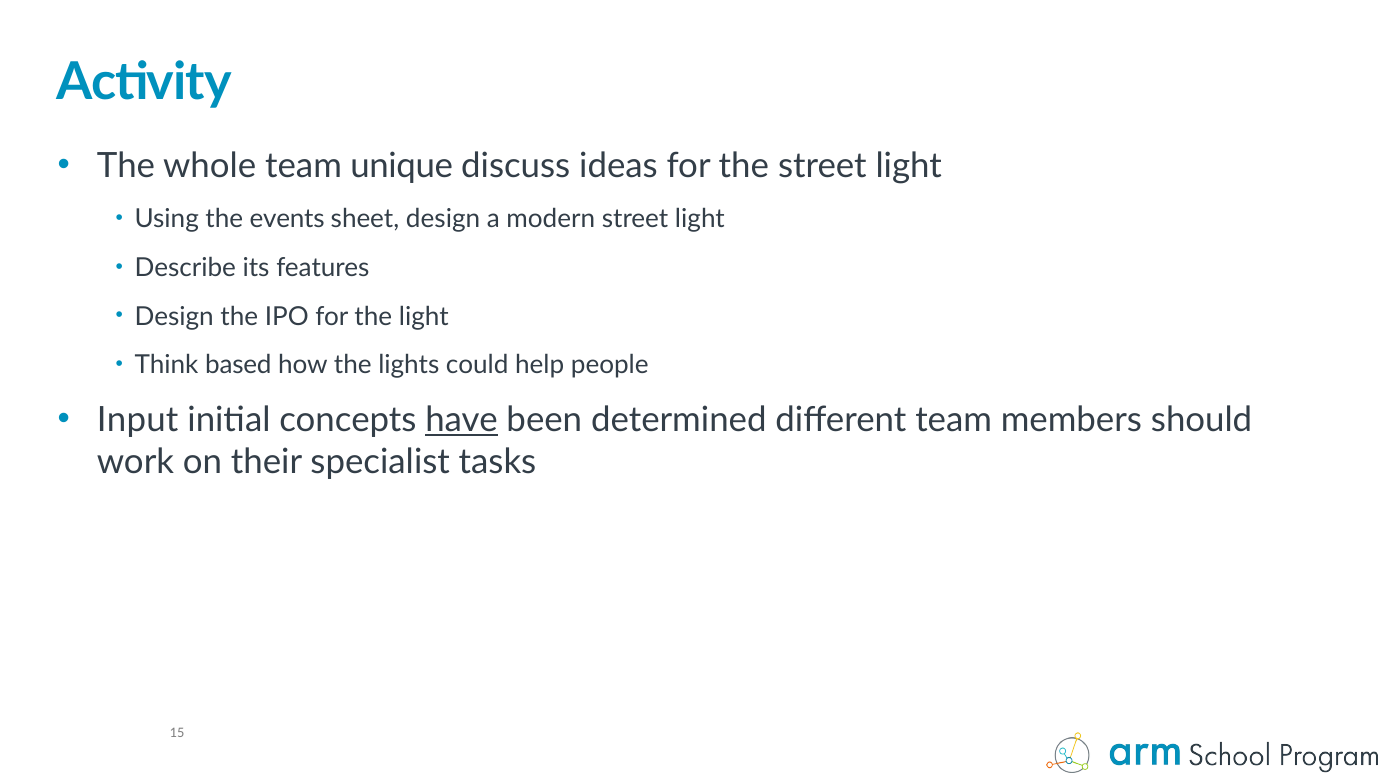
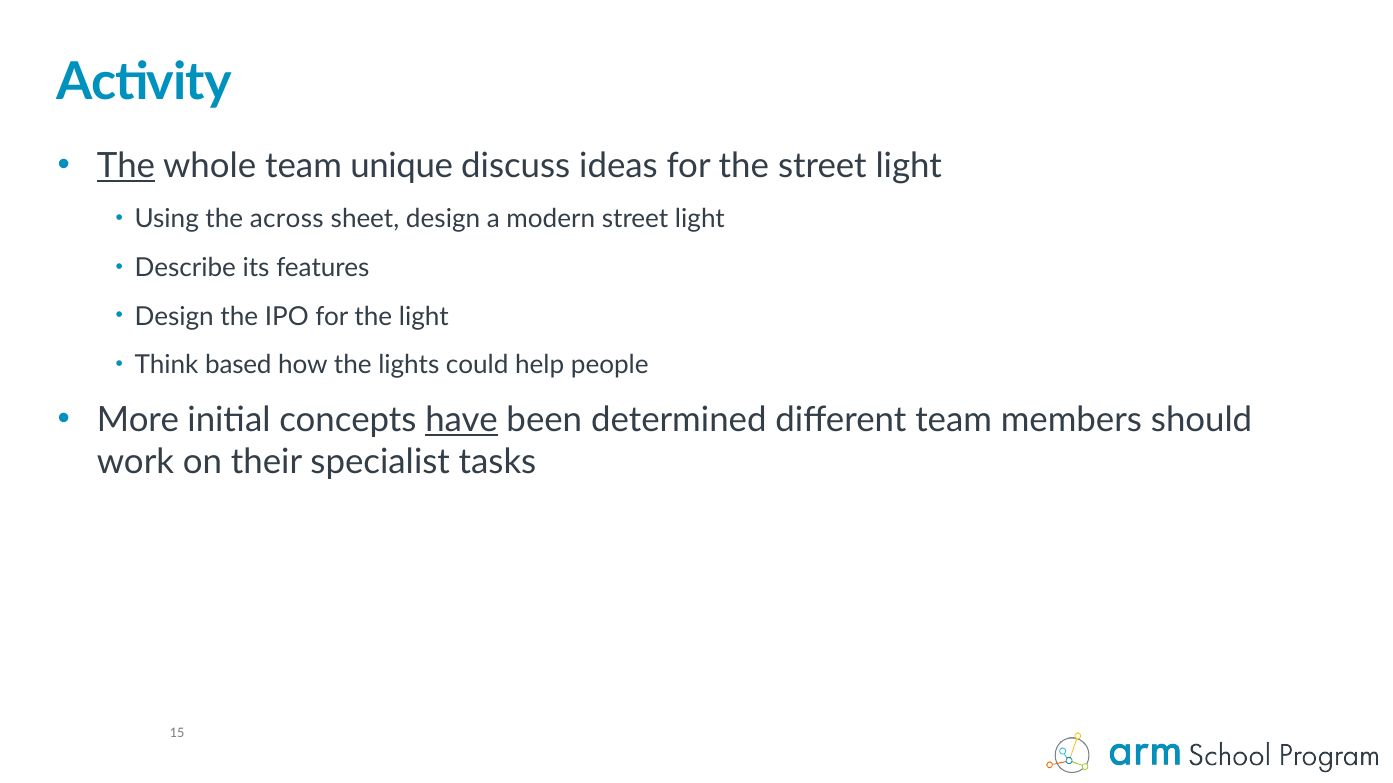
The at (126, 166) underline: none -> present
events: events -> across
Input: Input -> More
